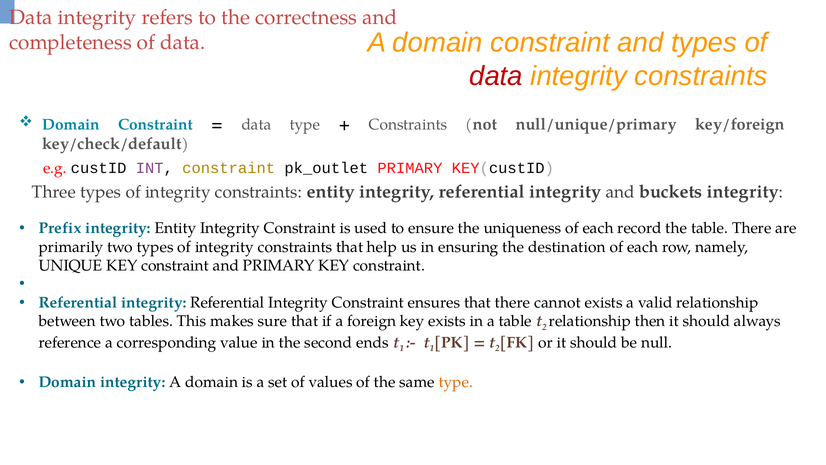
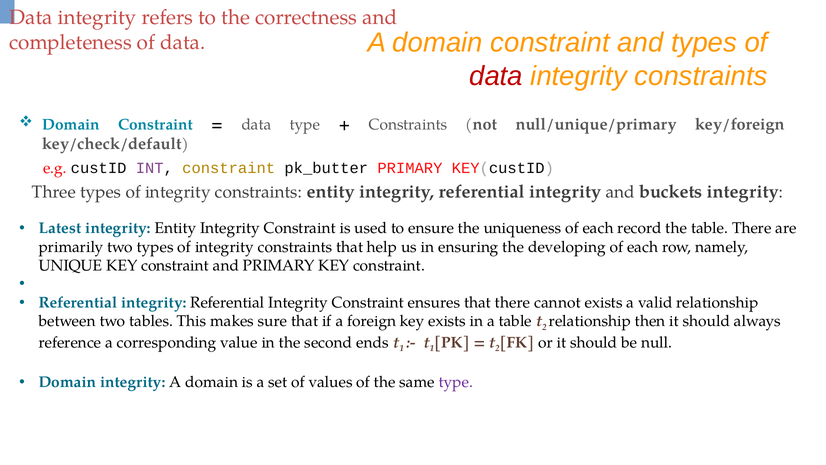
pk_outlet: pk_outlet -> pk_butter
Prefix: Prefix -> Latest
destination: destination -> developing
type at (456, 382) colour: orange -> purple
